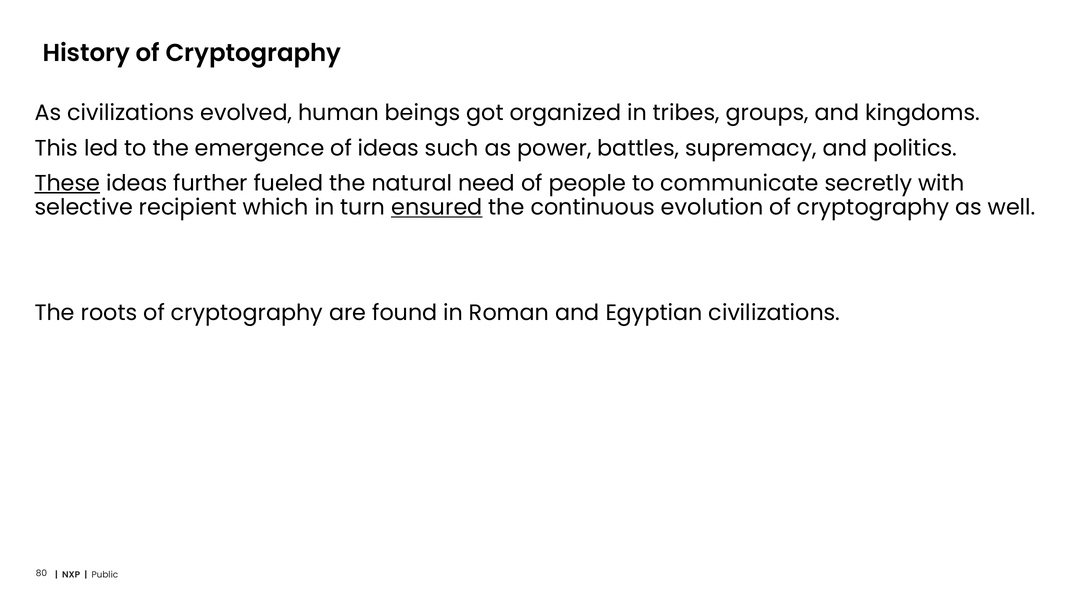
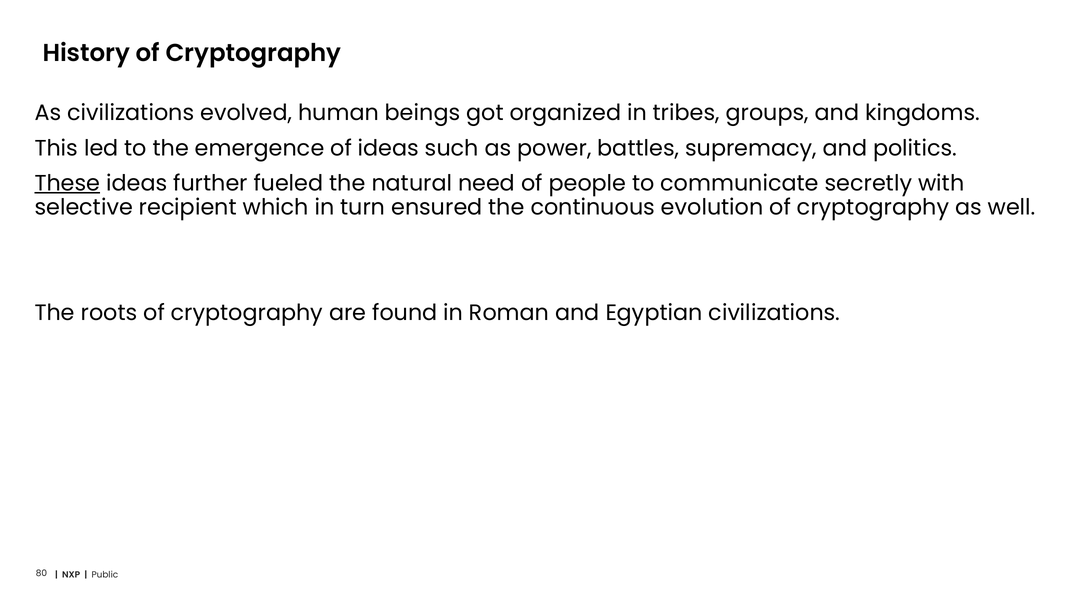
ensured underline: present -> none
